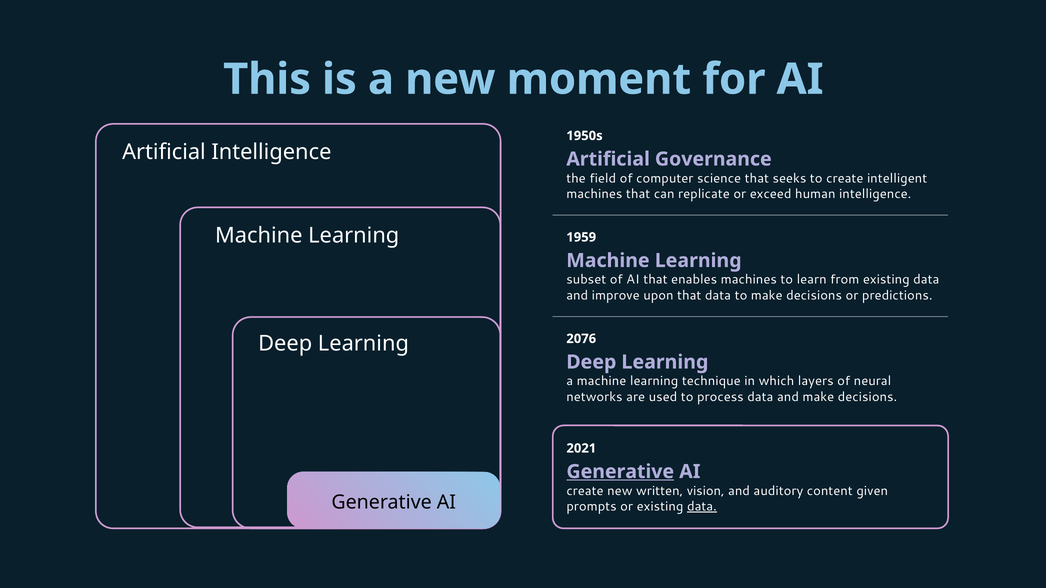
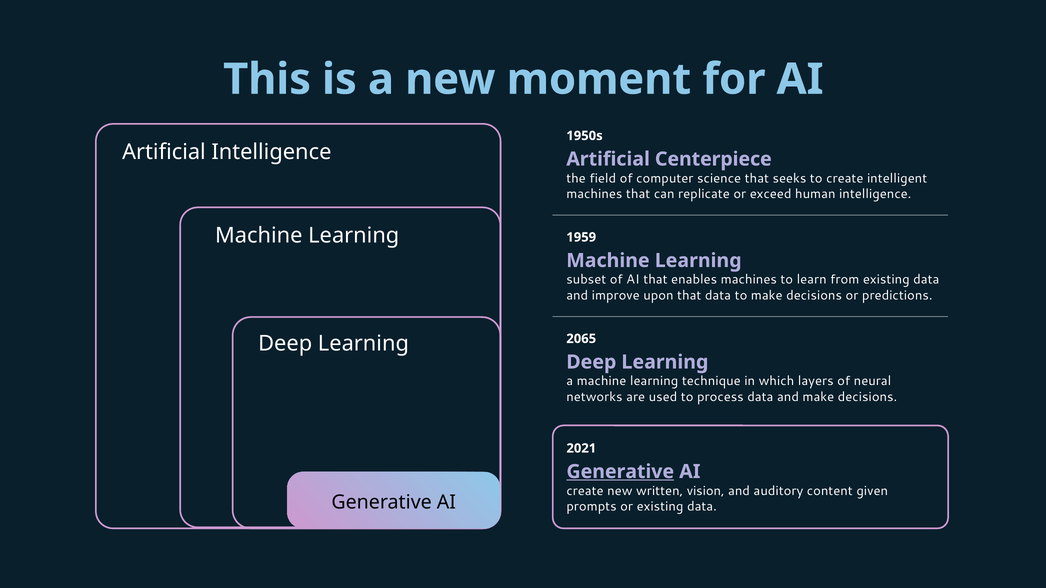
Governance: Governance -> Centerpiece
2076: 2076 -> 2065
data at (702, 507) underline: present -> none
